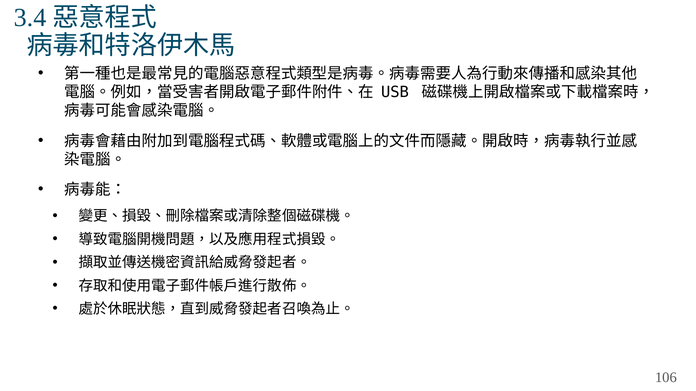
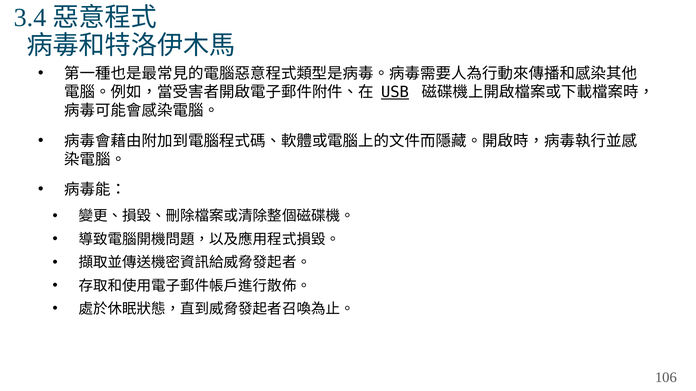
USB underline: none -> present
